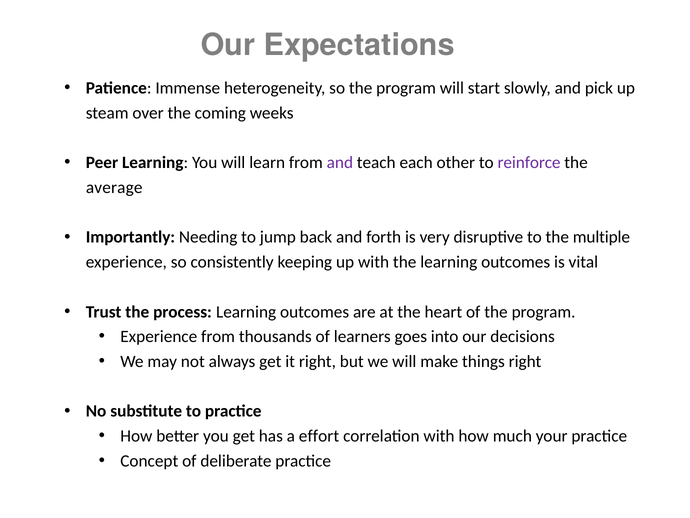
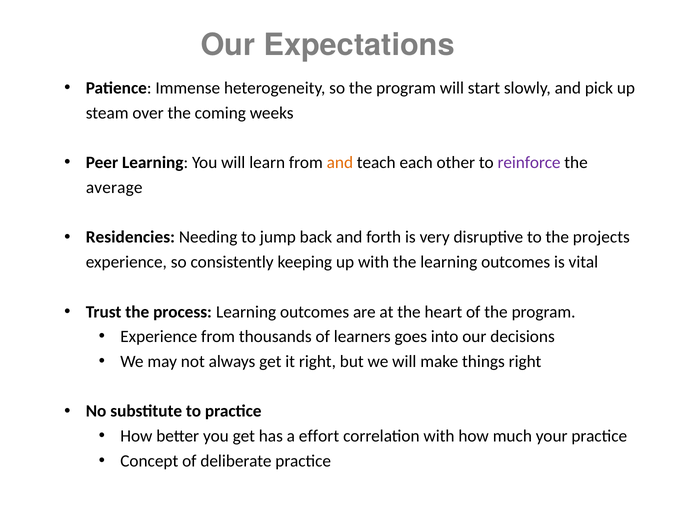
and at (340, 163) colour: purple -> orange
Importantly: Importantly -> Residencies
multiple: multiple -> projects
